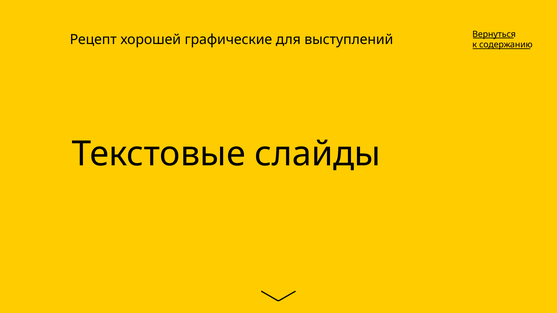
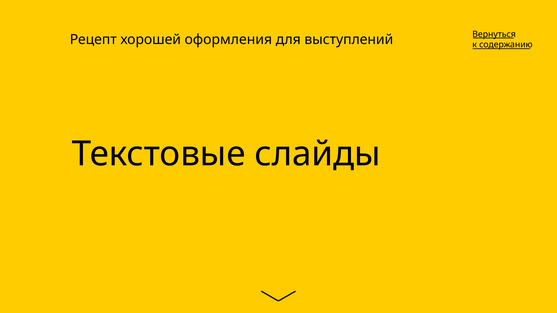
графические: графические -> оформления
